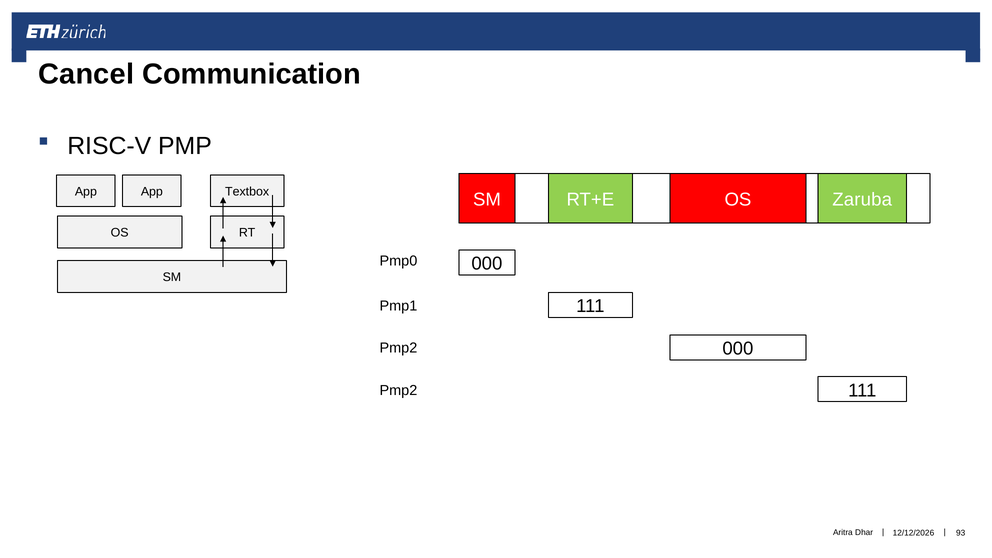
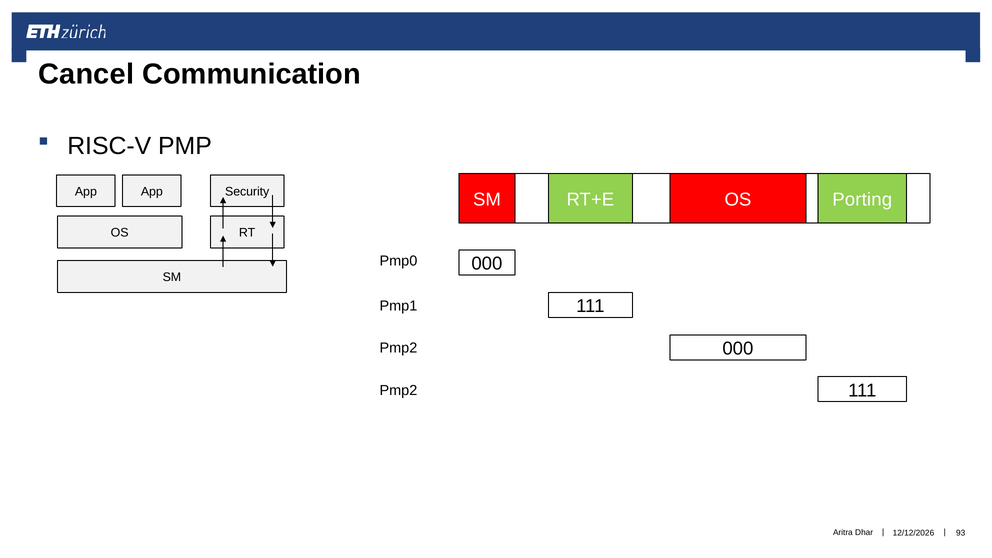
Textbox: Textbox -> Security
Zaruba: Zaruba -> Porting
